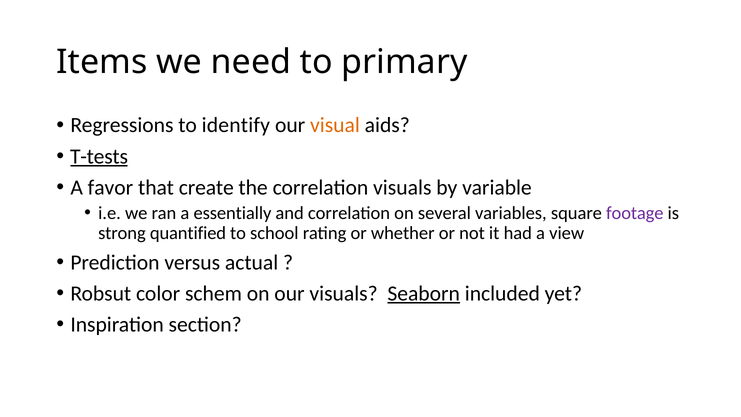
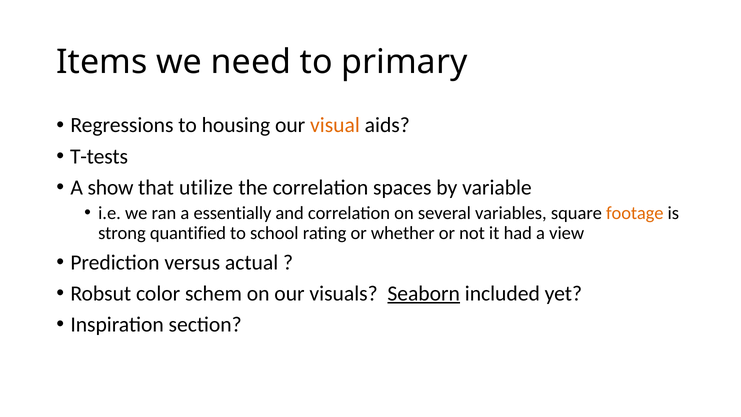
identify: identify -> housing
T-tests underline: present -> none
favor: favor -> show
create: create -> utilize
correlation visuals: visuals -> spaces
footage colour: purple -> orange
